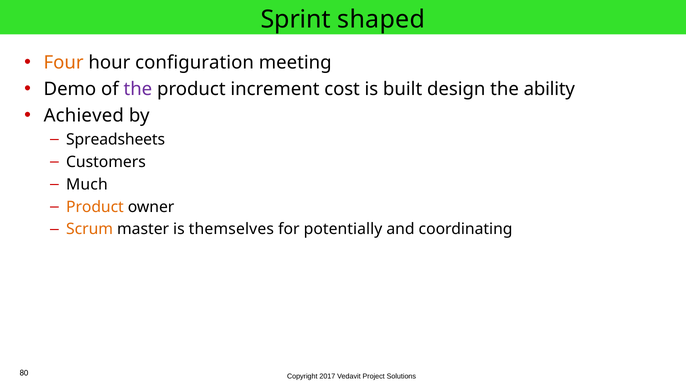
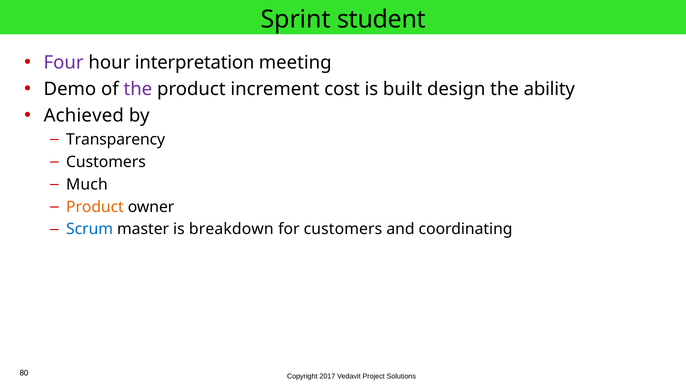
shaped: shaped -> student
Four colour: orange -> purple
configuration: configuration -> interpretation
Spreadsheets: Spreadsheets -> Transparency
Scrum colour: orange -> blue
themselves: themselves -> breakdown
for potentially: potentially -> customers
